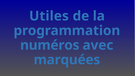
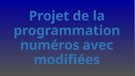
Utiles: Utiles -> Projet
marquées: marquées -> modifiées
